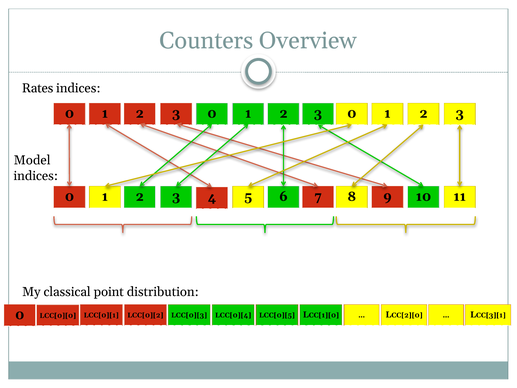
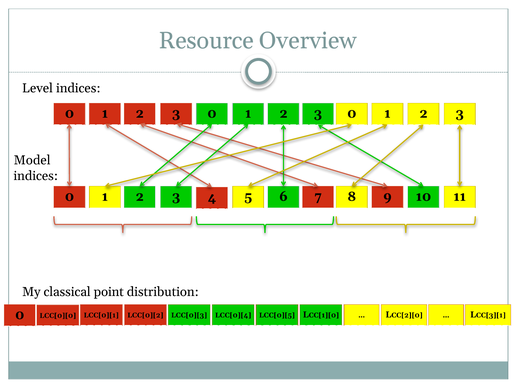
Counters: Counters -> Resource
Rates: Rates -> Level
